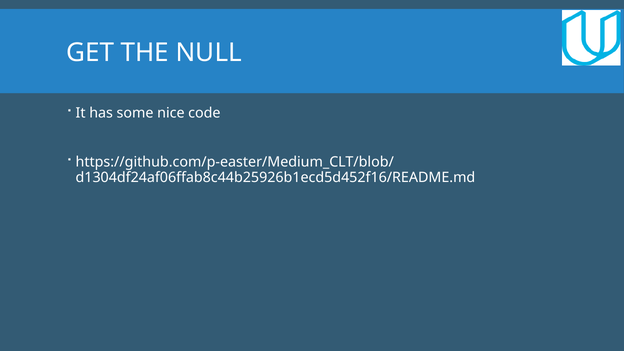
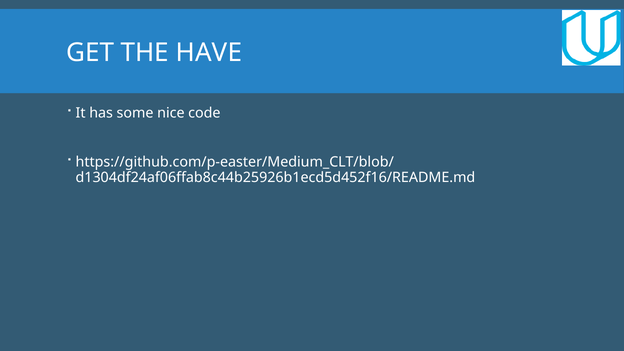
NULL: NULL -> HAVE
